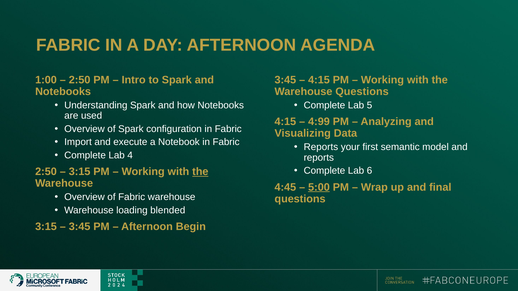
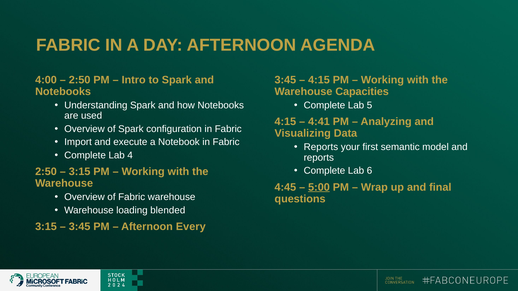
1:00: 1:00 -> 4:00
Warehouse Questions: Questions -> Capacities
4:99: 4:99 -> 4:41
the at (200, 172) underline: present -> none
Begin: Begin -> Every
